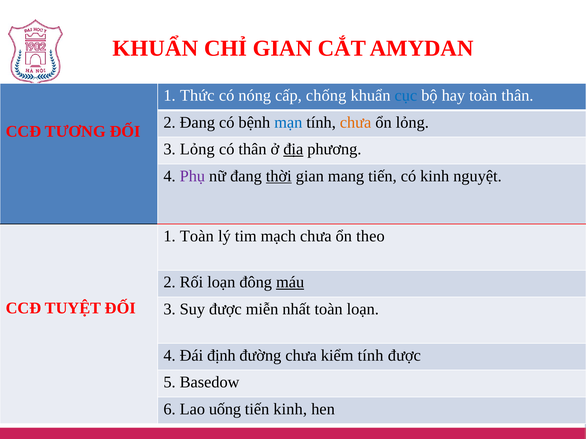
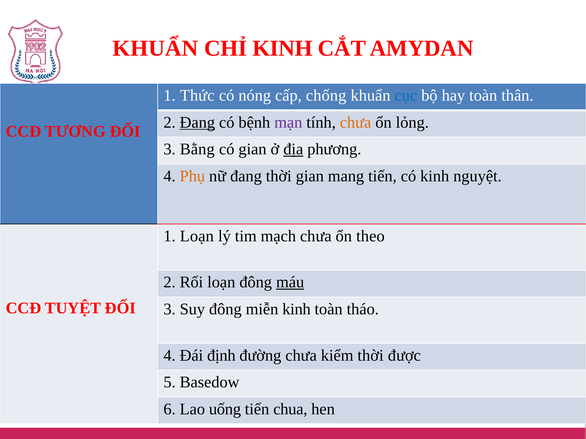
CHỈ GIAN: GIAN -> KINH
Đang at (197, 122) underline: none -> present
mạn colour: blue -> purple
3 Lỏng: Lỏng -> Bằng
có thân: thân -> gian
Phụ colour: purple -> orange
thời at (279, 176) underline: present -> none
1 Toàn: Toàn -> Loạn
Suy được: được -> đông
miễn nhất: nhất -> kinh
toàn loạn: loạn -> tháo
kiểm tính: tính -> thời
tiến kinh: kinh -> chua
